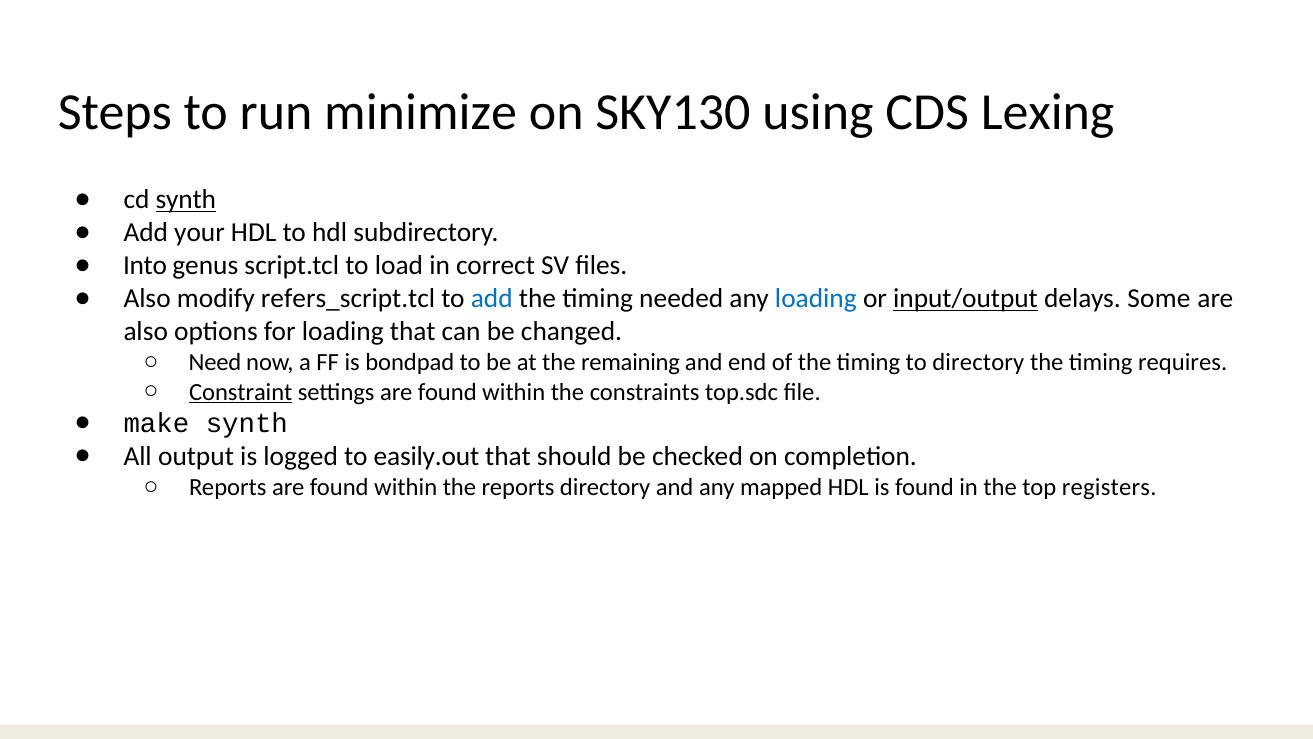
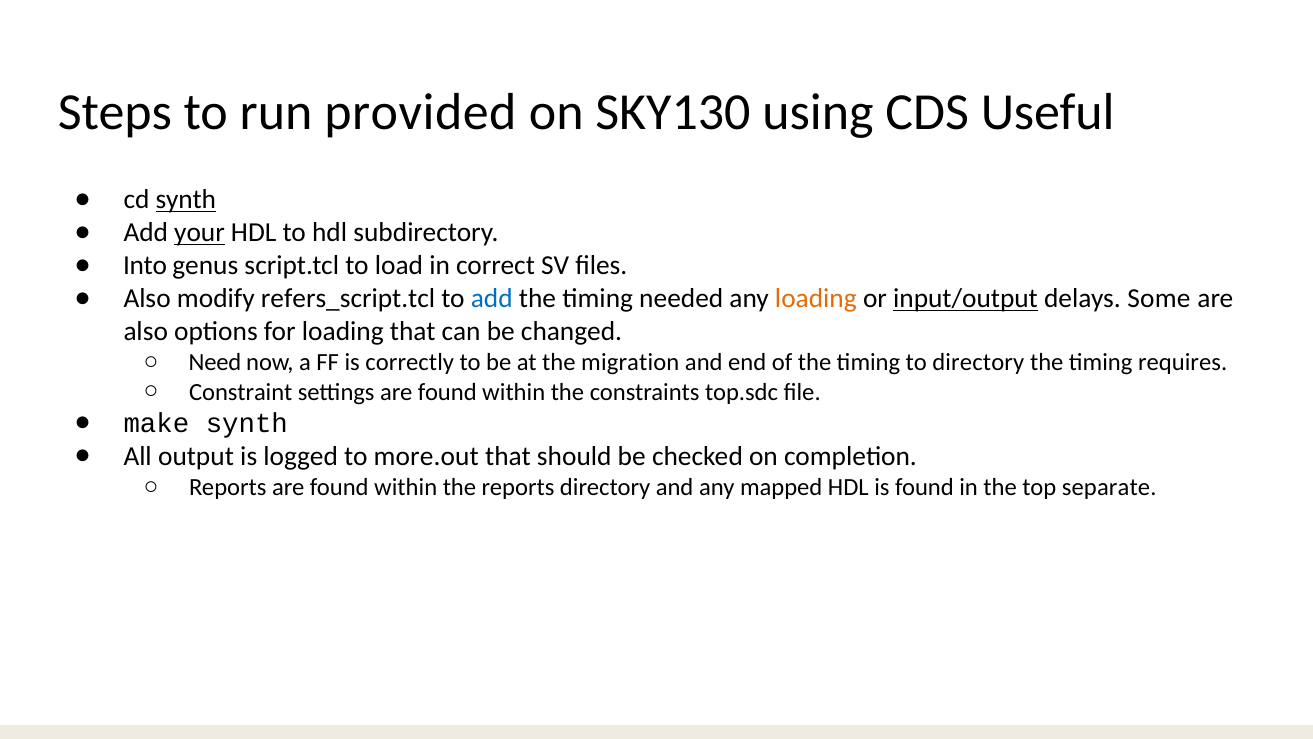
minimize: minimize -> provided
Lexing: Lexing -> Useful
your underline: none -> present
loading at (816, 298) colour: blue -> orange
bondpad: bondpad -> correctly
remaining: remaining -> migration
Constraint underline: present -> none
easily.out: easily.out -> more.out
registers: registers -> separate
